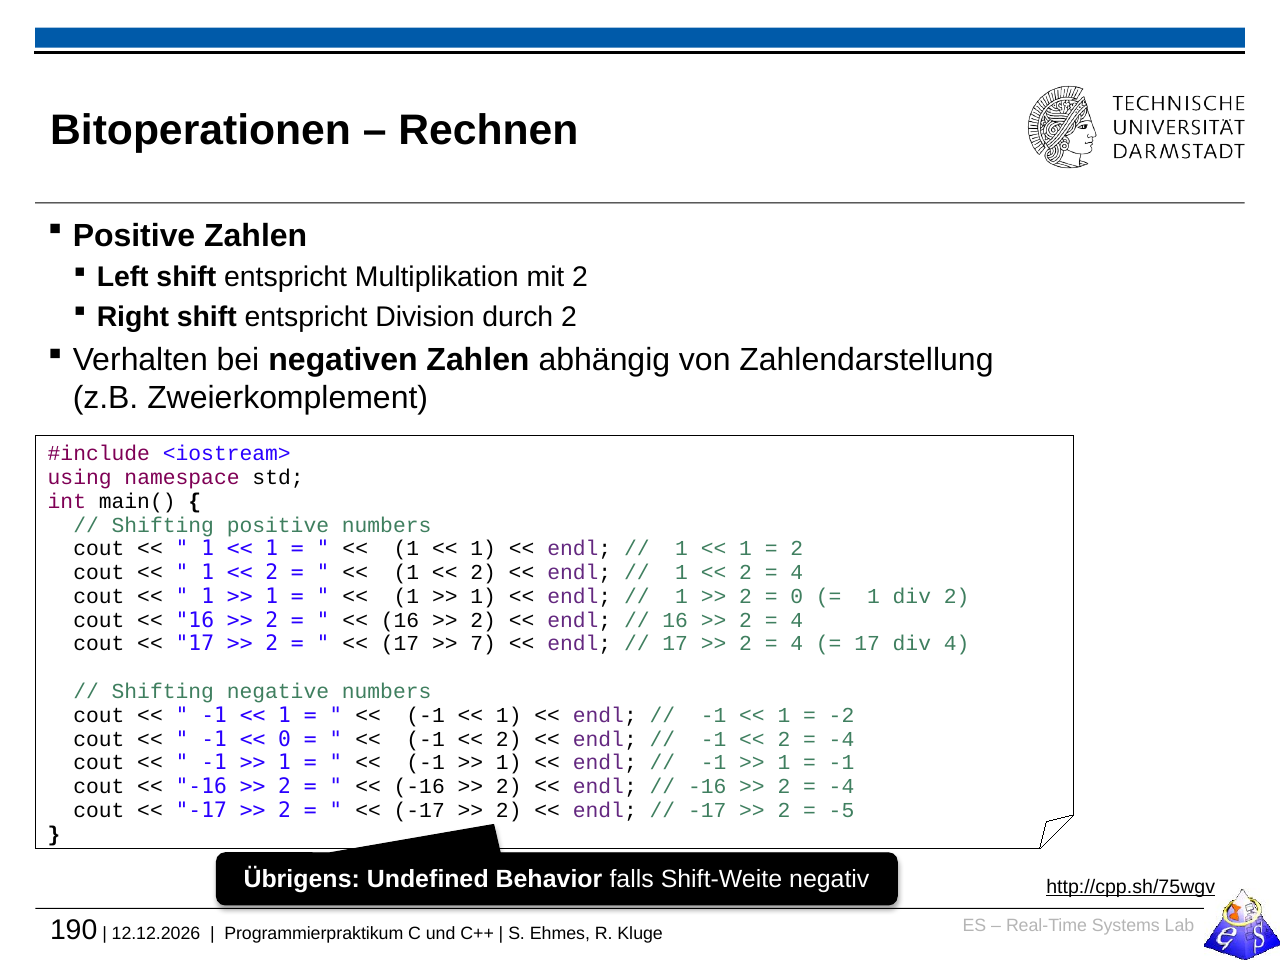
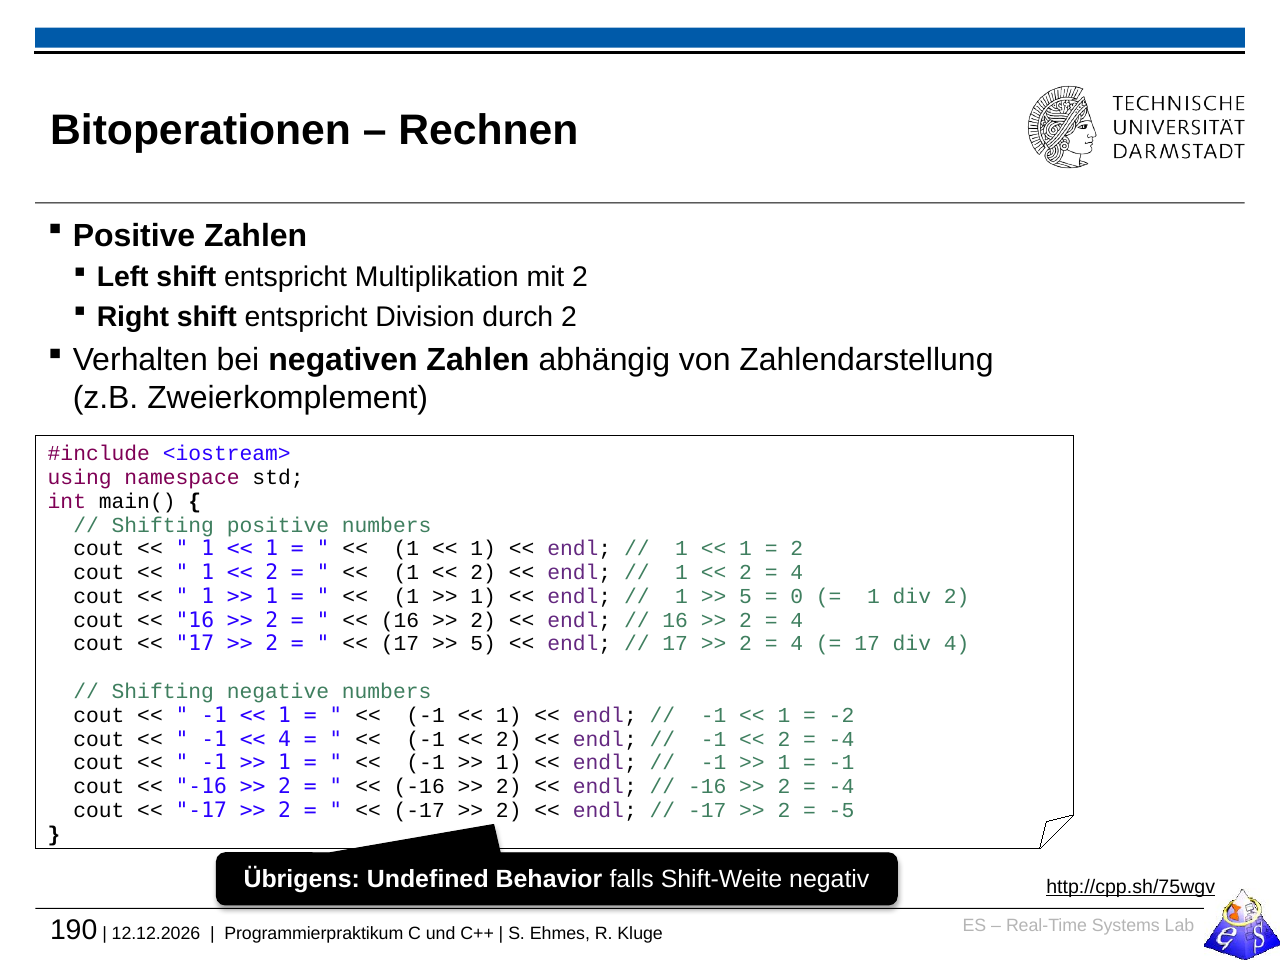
2 at (746, 596): 2 -> 5
7 at (483, 644): 7 -> 5
0 at (285, 739): 0 -> 4
